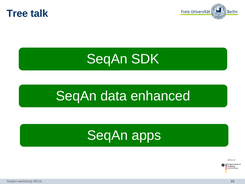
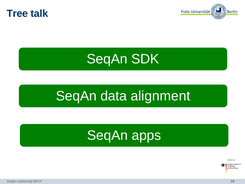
enhanced: enhanced -> alignment
